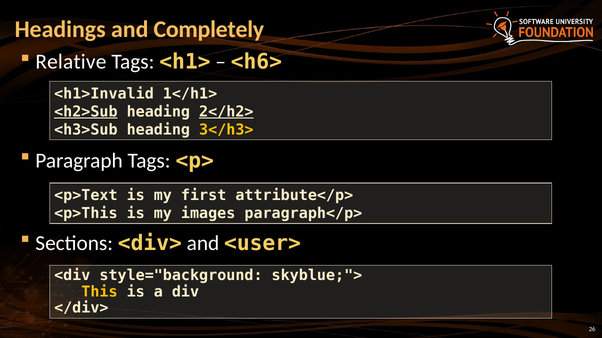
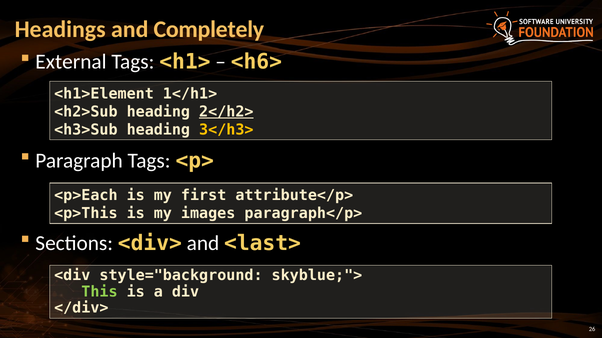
Relative: Relative -> External
<h1>Invalid: <h1>Invalid -> <h1>Element
<h2>Sub underline: present -> none
<p>Text: <p>Text -> <p>Each
<user>: <user> -> <last>
This colour: yellow -> light green
